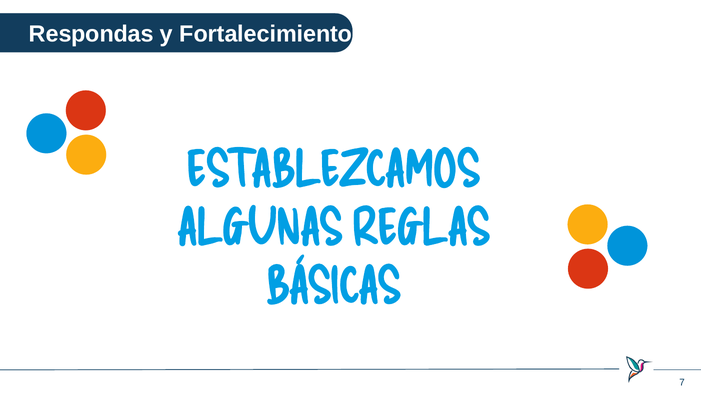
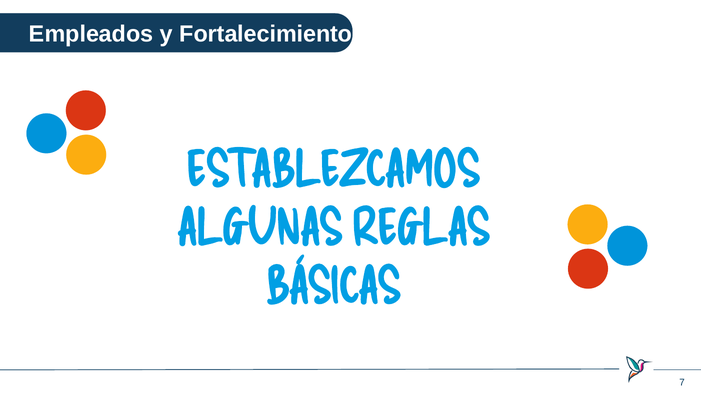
Respondas: Respondas -> Empleados
